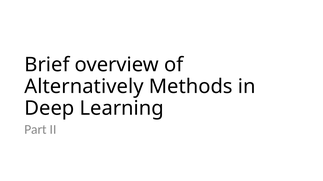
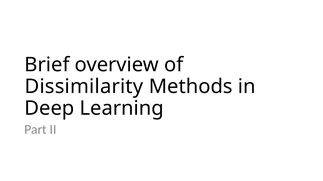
Alternatively: Alternatively -> Dissimilarity
